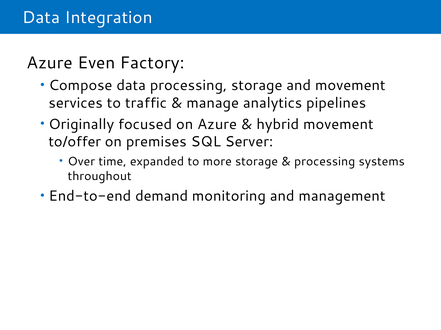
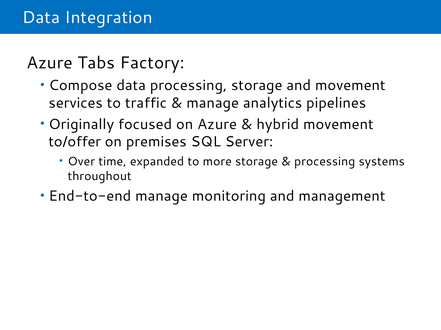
Even: Even -> Tabs
End-to-end demand: demand -> manage
